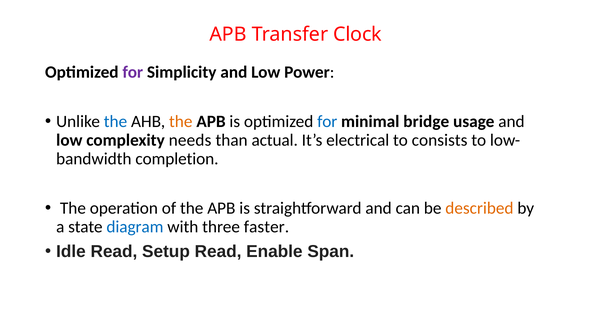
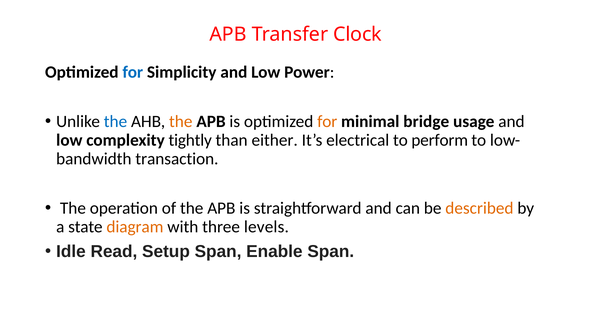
for at (133, 72) colour: purple -> blue
for at (327, 122) colour: blue -> orange
needs: needs -> tightly
actual: actual -> either
consists: consists -> perform
completion: completion -> transaction
diagram colour: blue -> orange
faster: faster -> levels
Setup Read: Read -> Span
